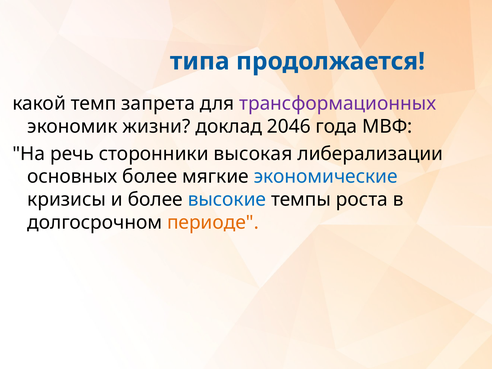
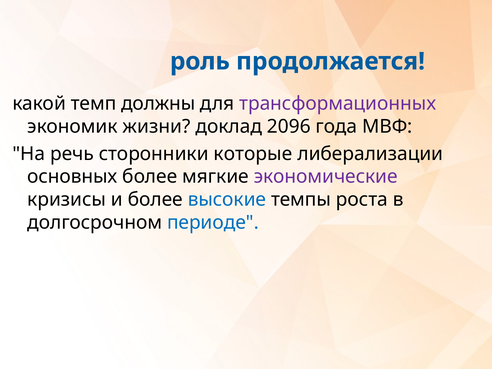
типа: типа -> роль
запрета: запрета -> должны
2046: 2046 -> 2096
высокая: высокая -> которые
экономические colour: blue -> purple
периоде colour: orange -> blue
